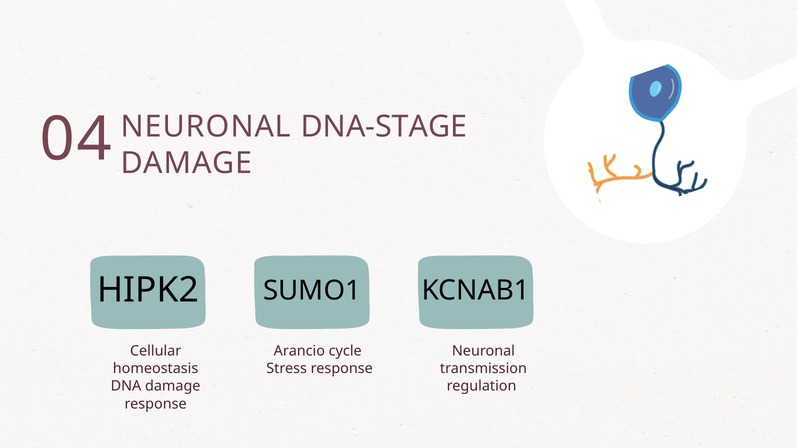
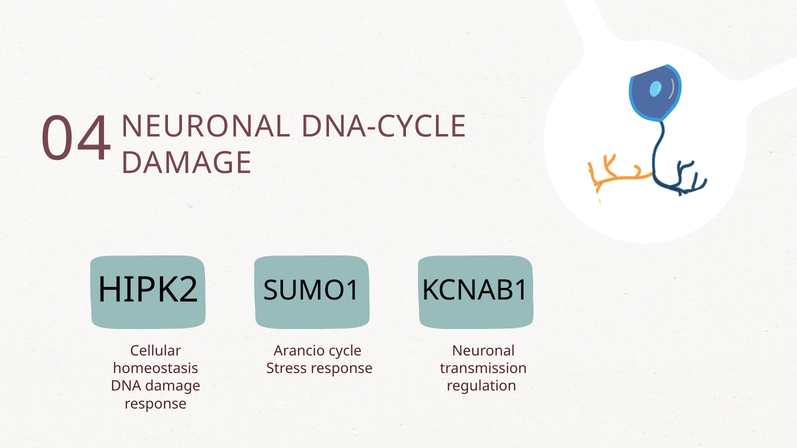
DNA-STAGE: DNA-STAGE -> DNA-CYCLE
